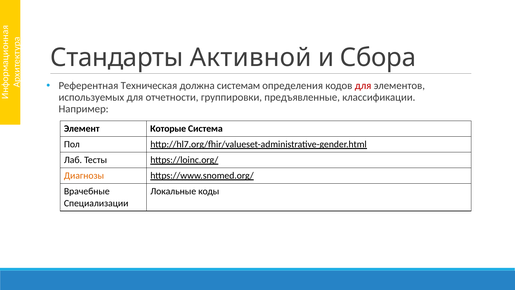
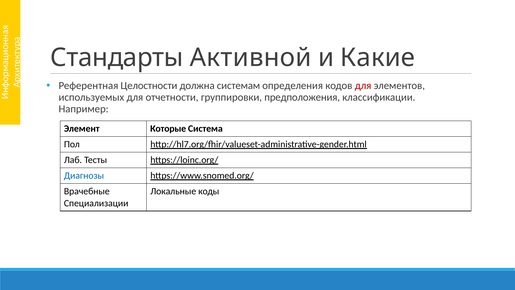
Сбора: Сбора -> Какие
Техническая: Техническая -> Целостности
предъявленные: предъявленные -> предположения
Диагнозы colour: orange -> blue
